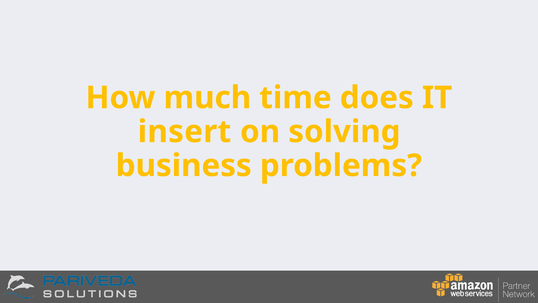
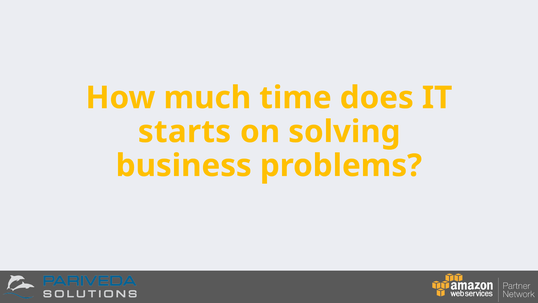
insert: insert -> starts
